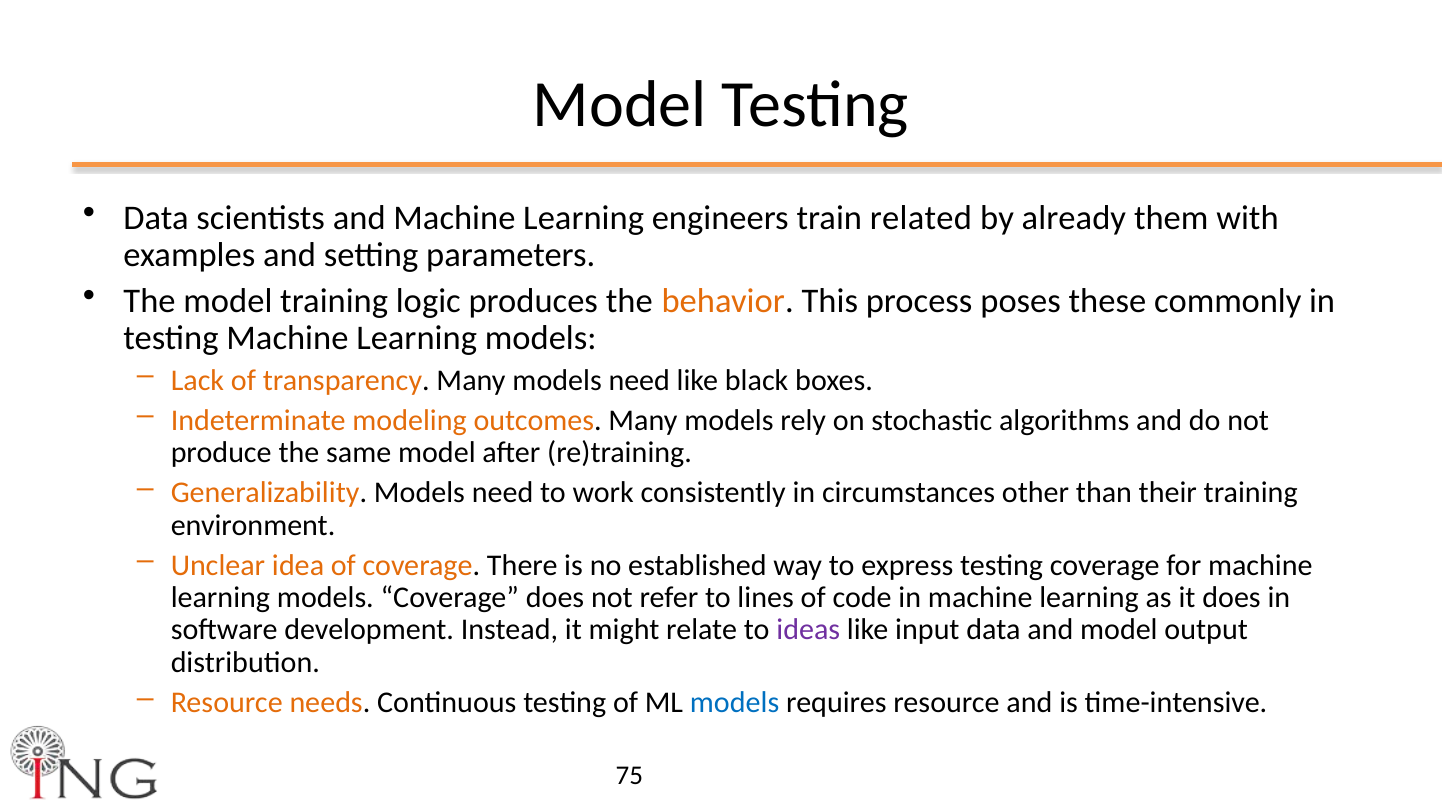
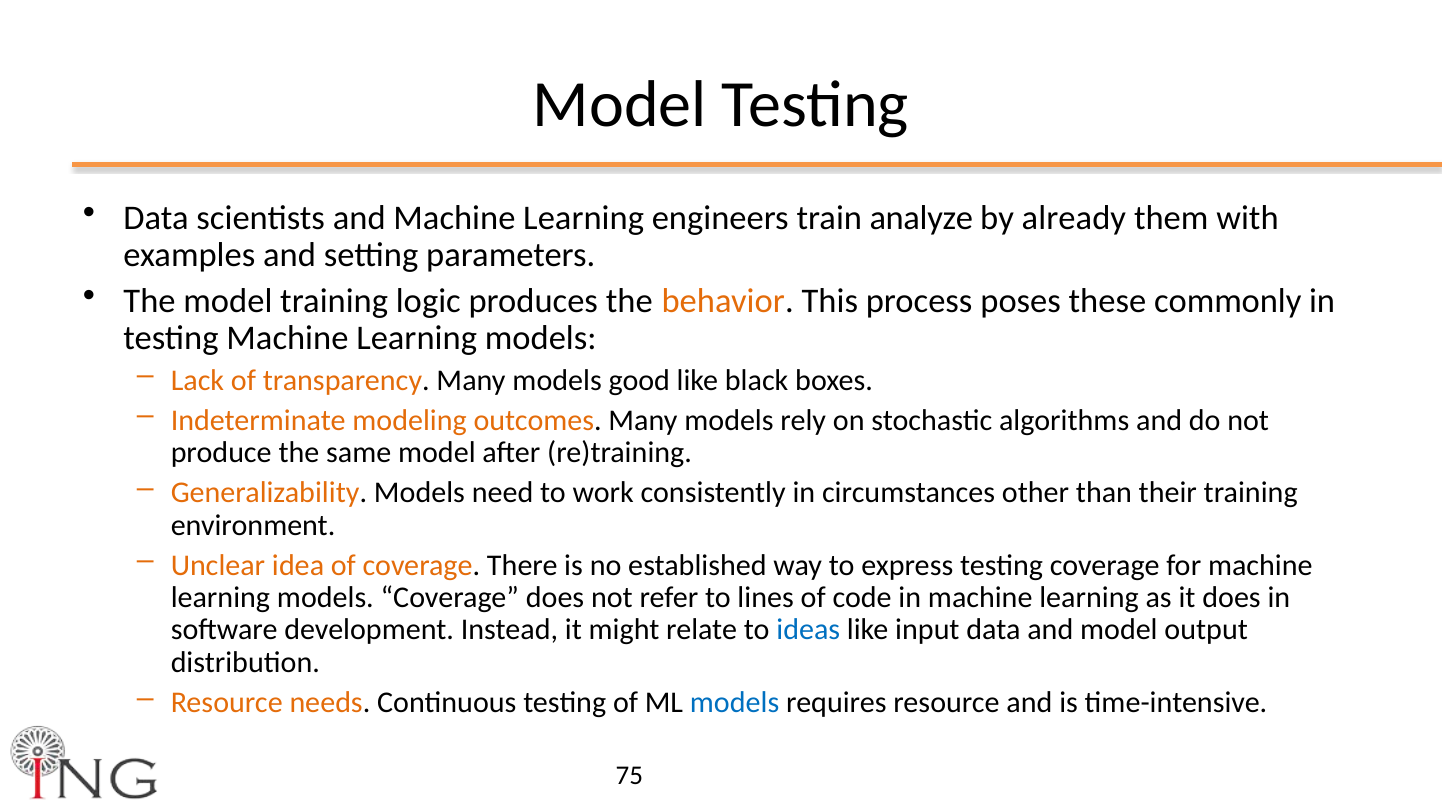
related: related -> analyze
Many models need: need -> good
ideas colour: purple -> blue
